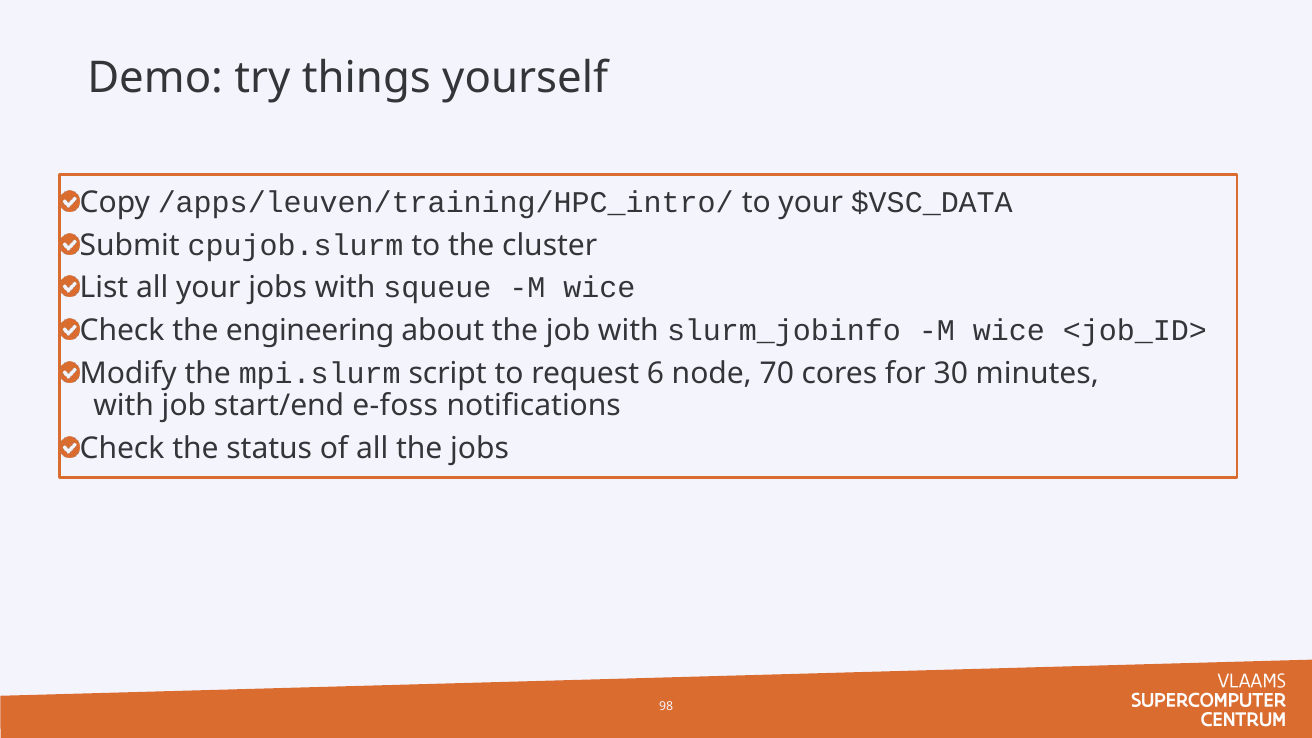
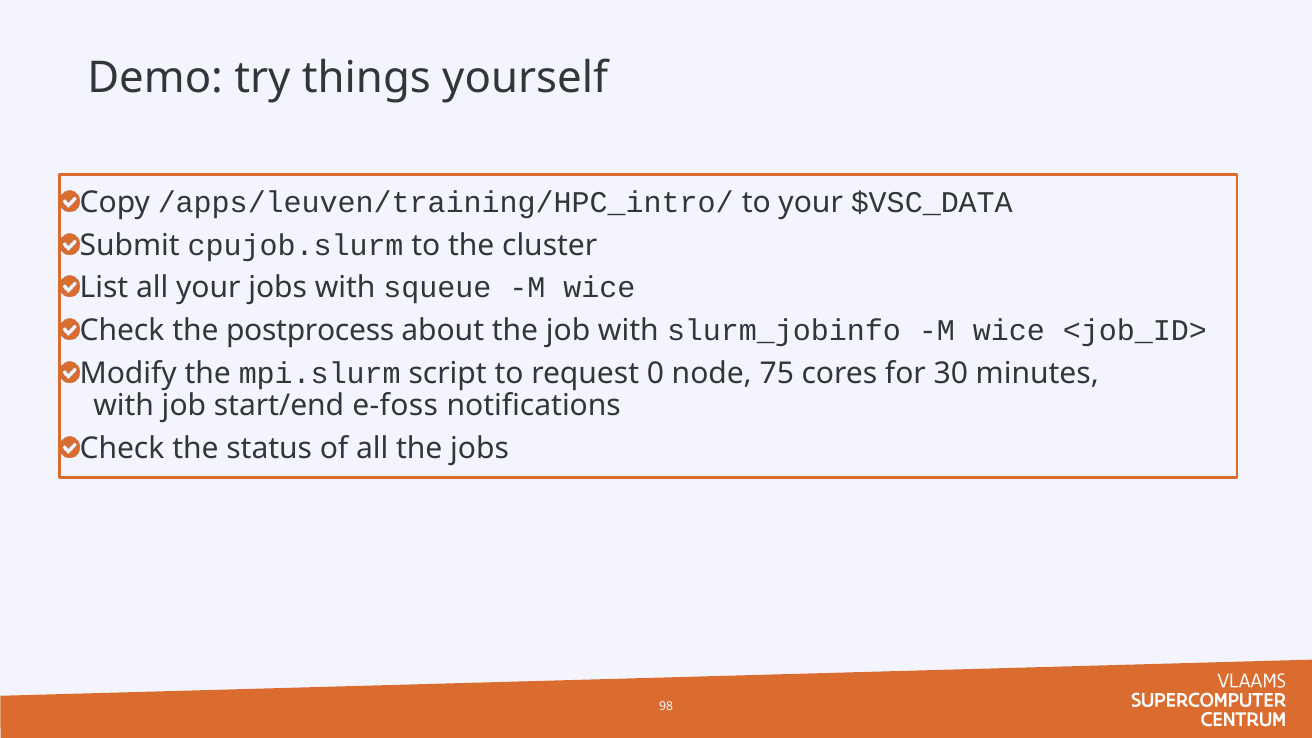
engineering: engineering -> postprocess
6: 6 -> 0
70: 70 -> 75
